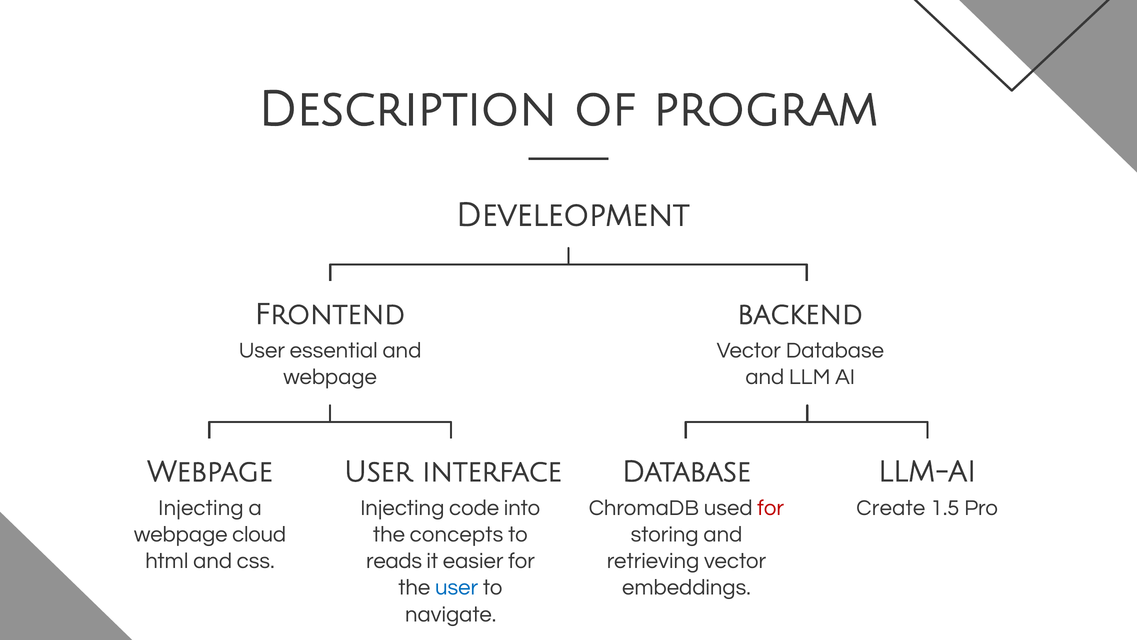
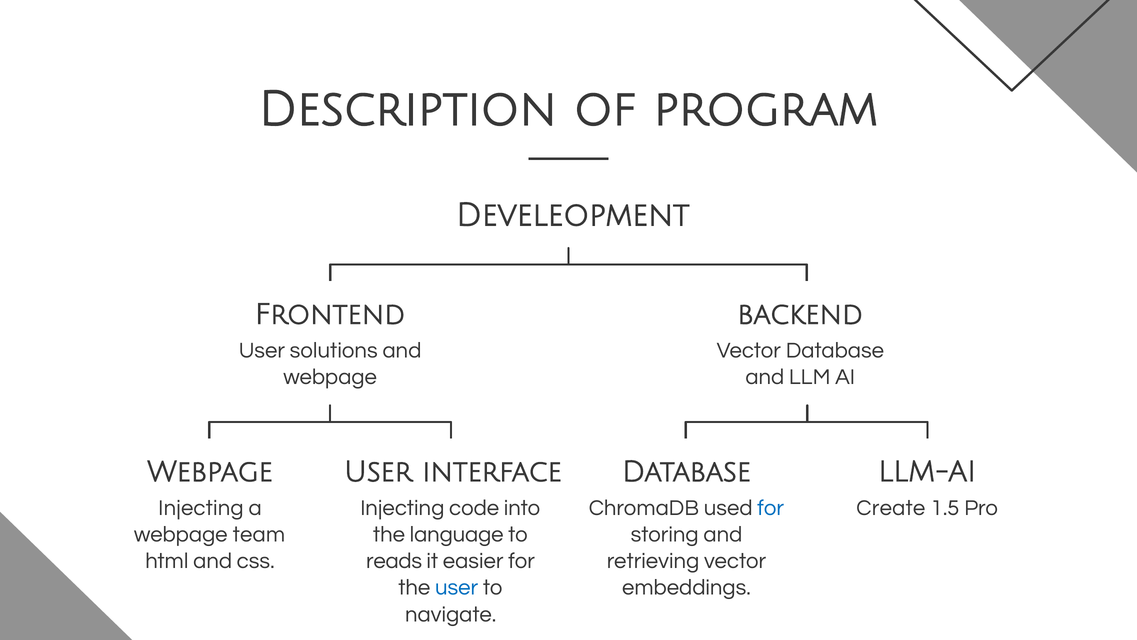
essential: essential -> solutions
for at (771, 508) colour: red -> blue
cloud: cloud -> team
concepts: concepts -> language
